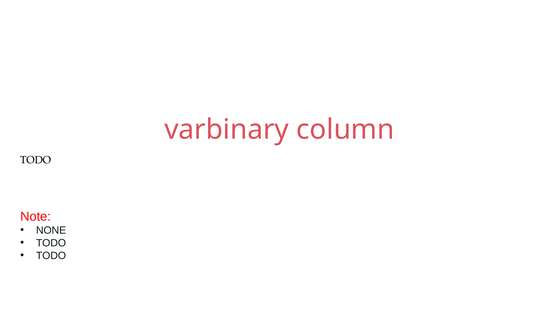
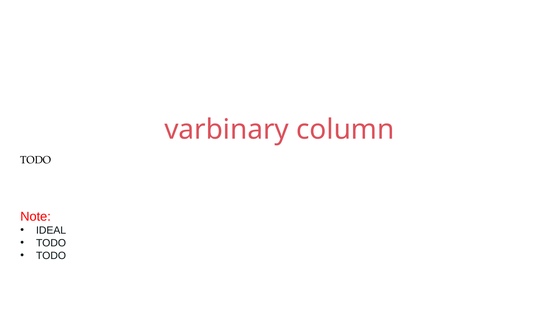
NONE: NONE -> IDEAL
